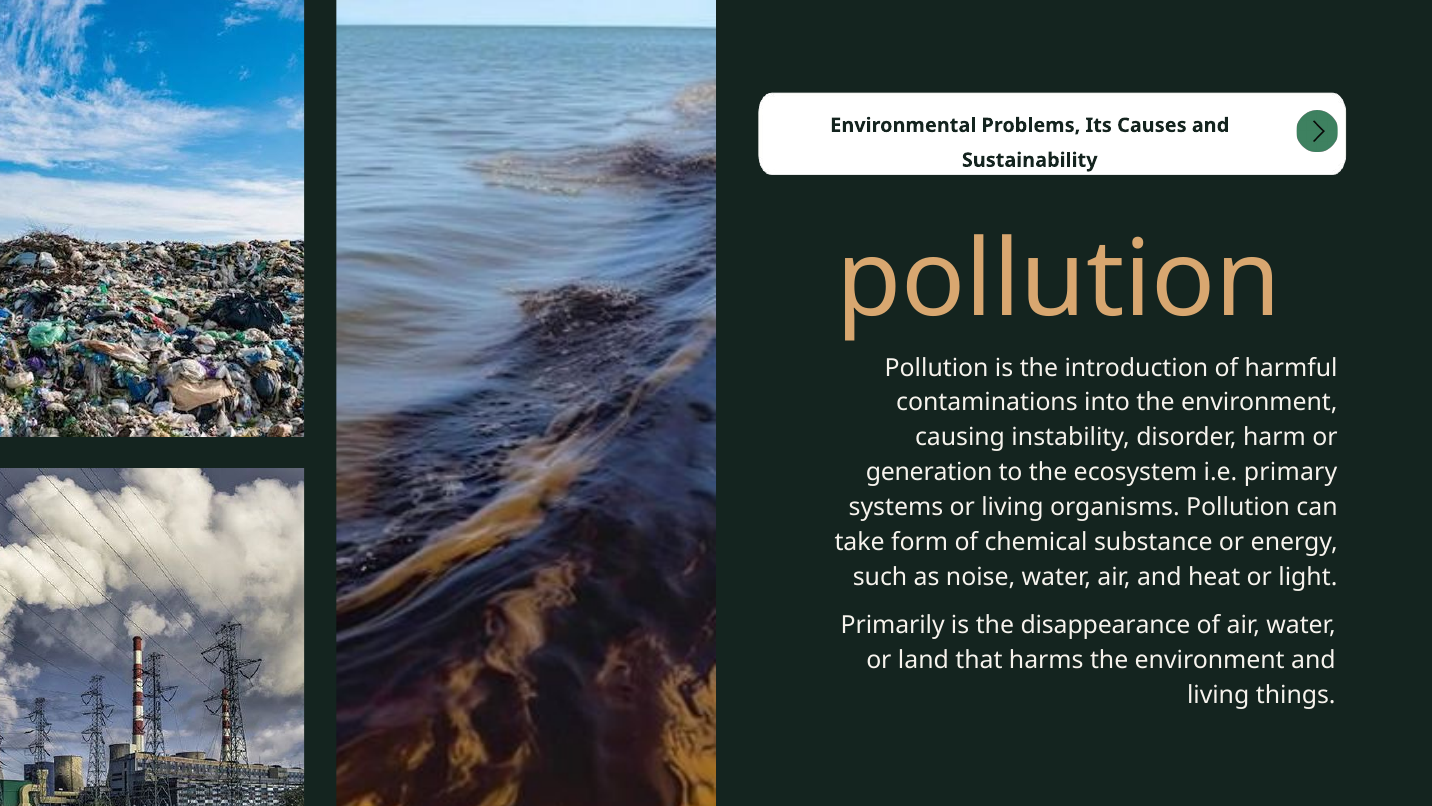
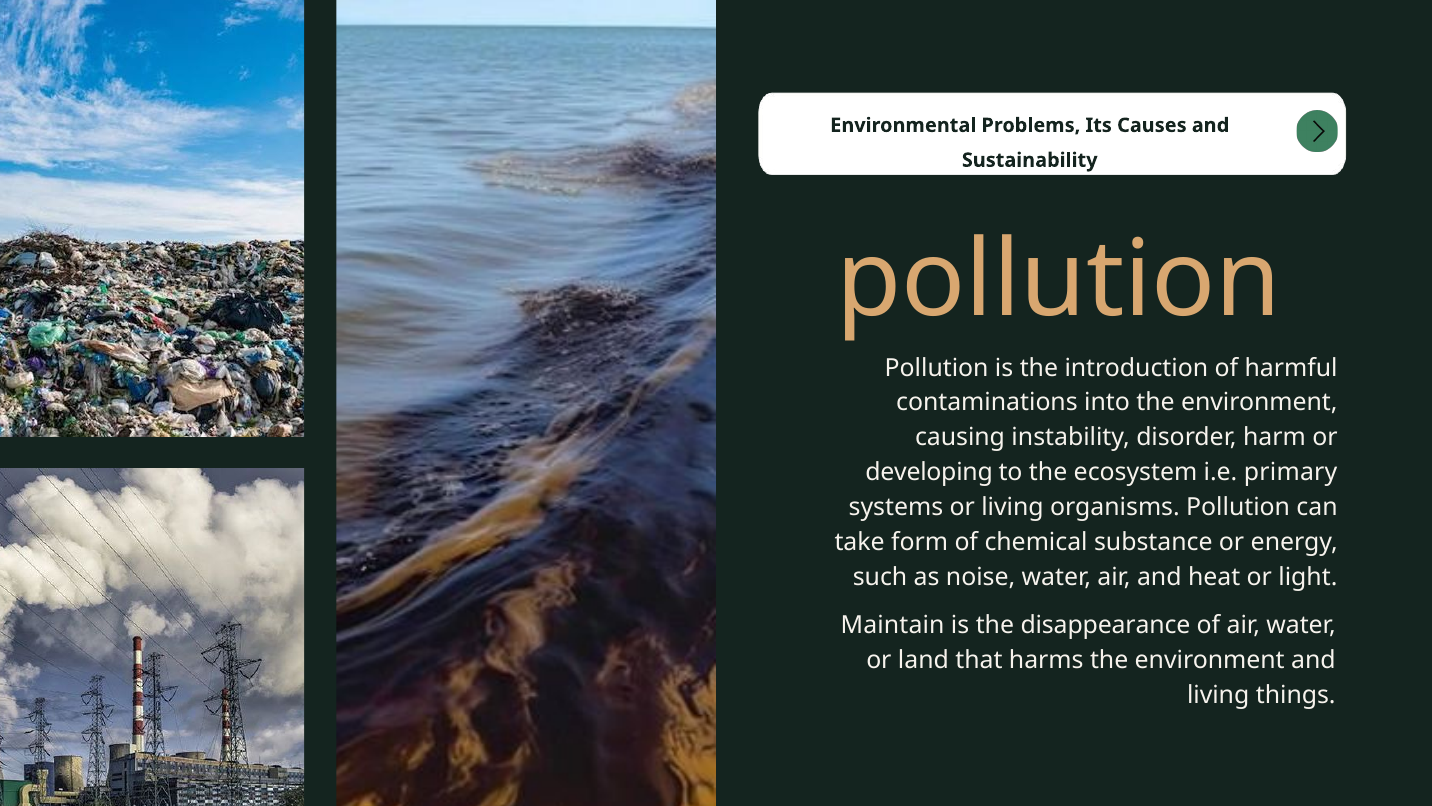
generation: generation -> developing
Primarily: Primarily -> Maintain
